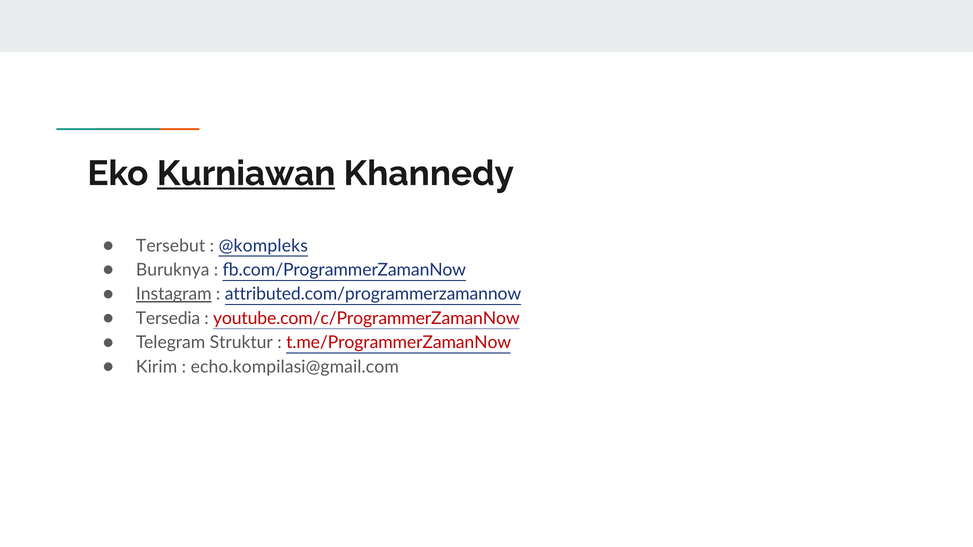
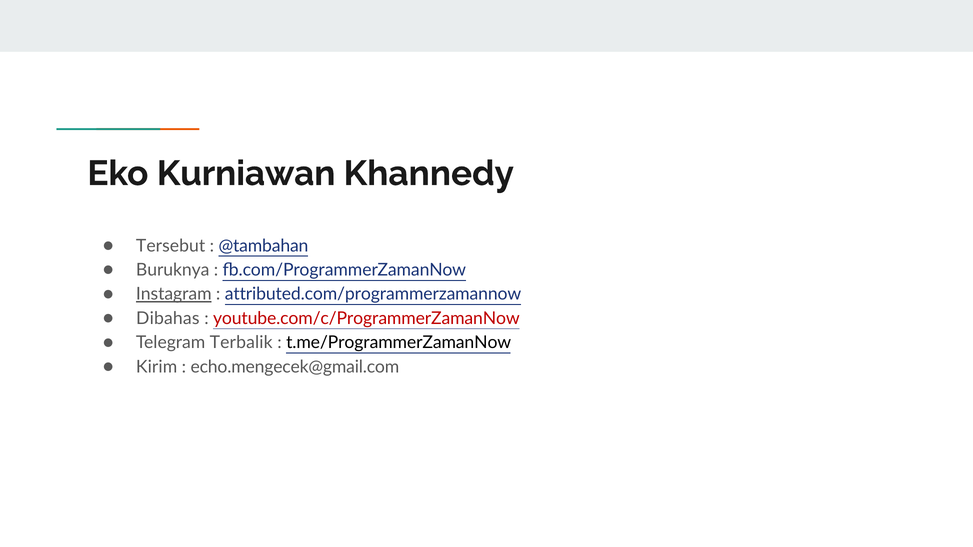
Kurniawan underline: present -> none
@kompleks: @kompleks -> @tambahan
Tersedia: Tersedia -> Dibahas
Struktur: Struktur -> Terbalik
t.me/ProgrammerZamanNow colour: red -> black
echo.kompilasi@gmail.com: echo.kompilasi@gmail.com -> echo.mengecek@gmail.com
